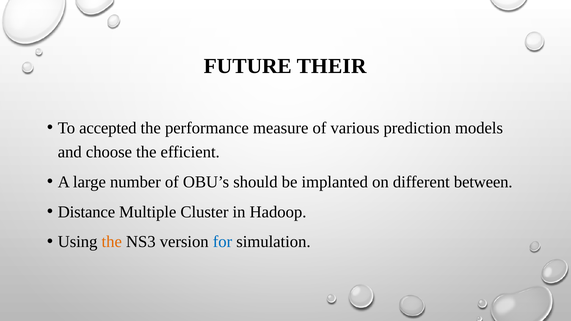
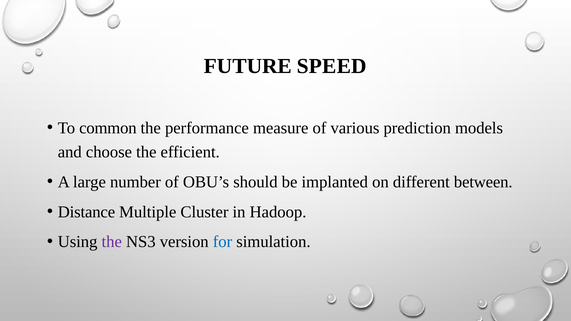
THEIR: THEIR -> SPEED
accepted: accepted -> common
the at (112, 242) colour: orange -> purple
